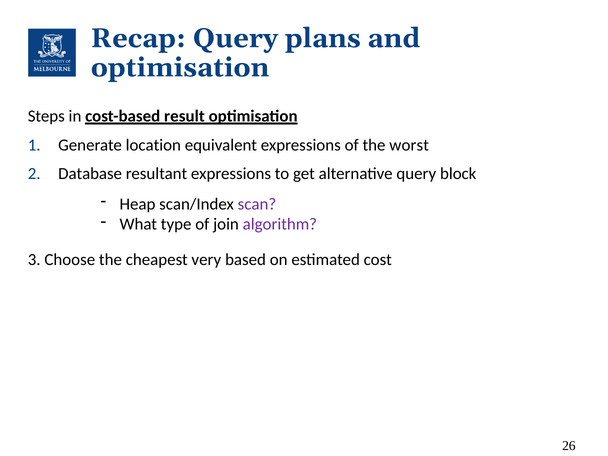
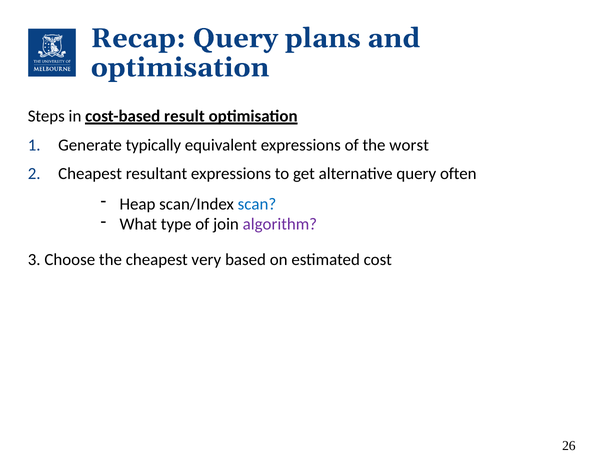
location: location -> typically
Database at (90, 174): Database -> Cheapest
block: block -> often
scan colour: purple -> blue
